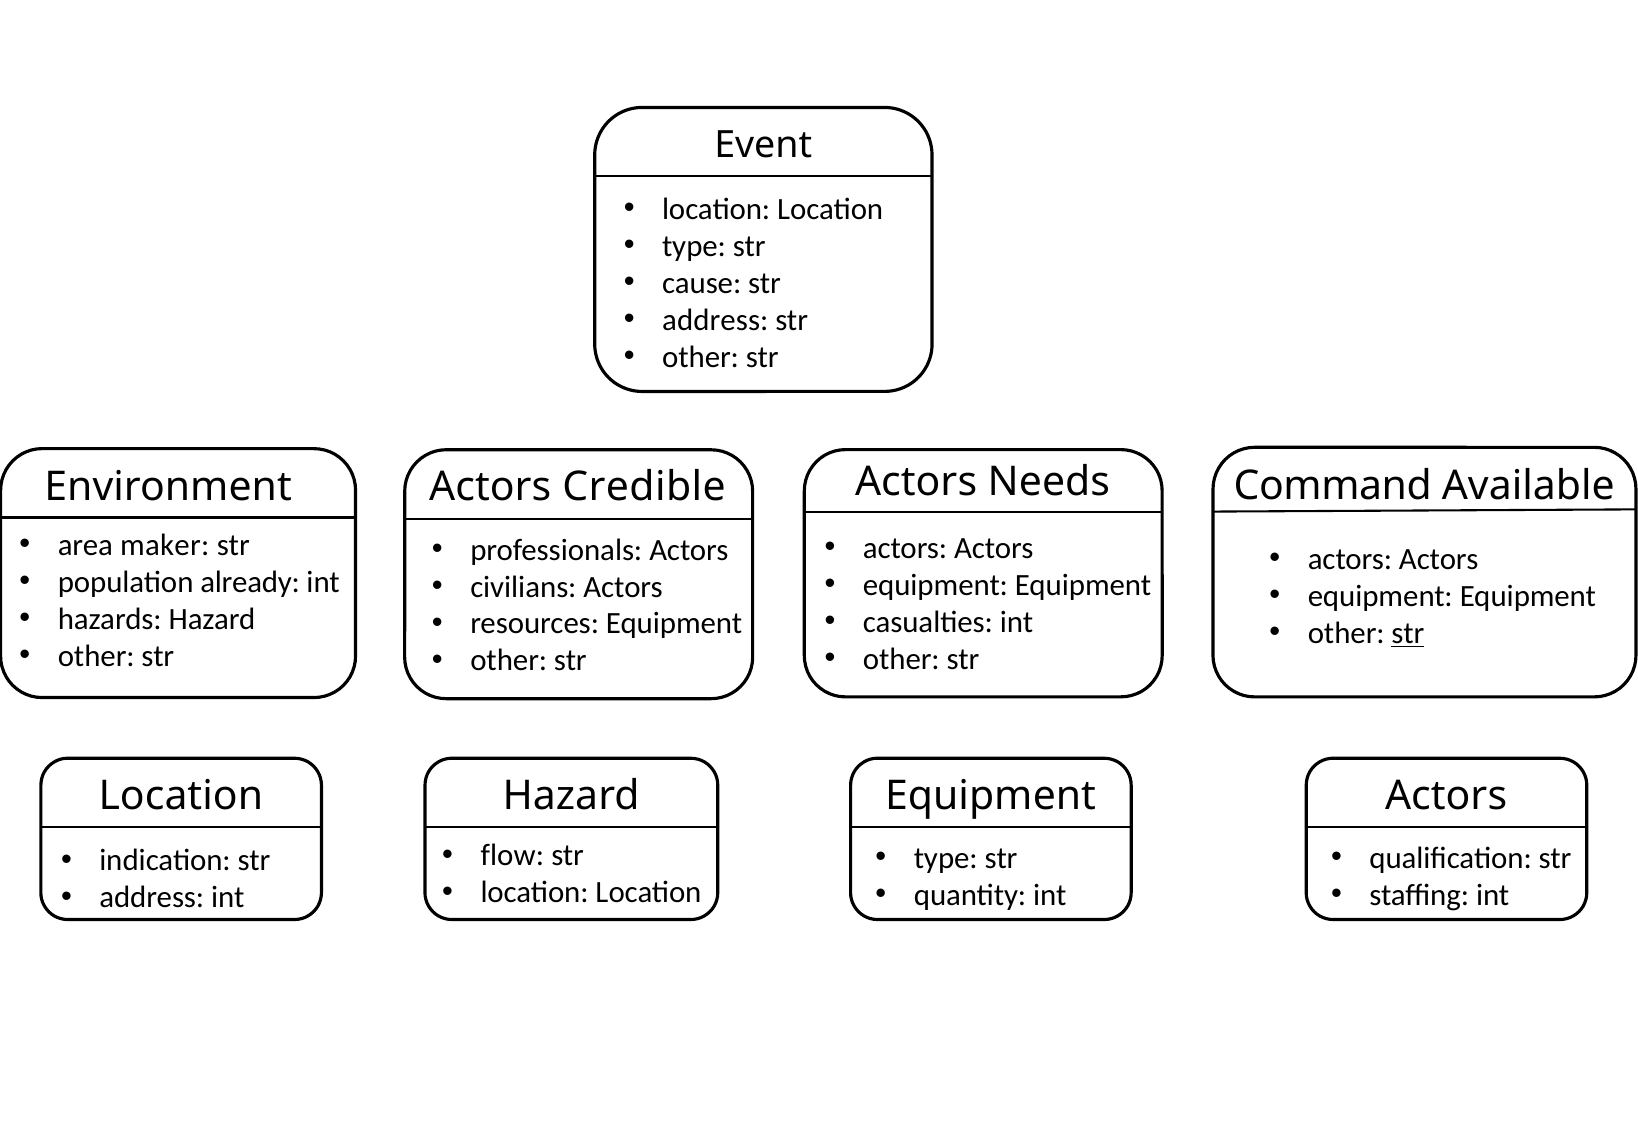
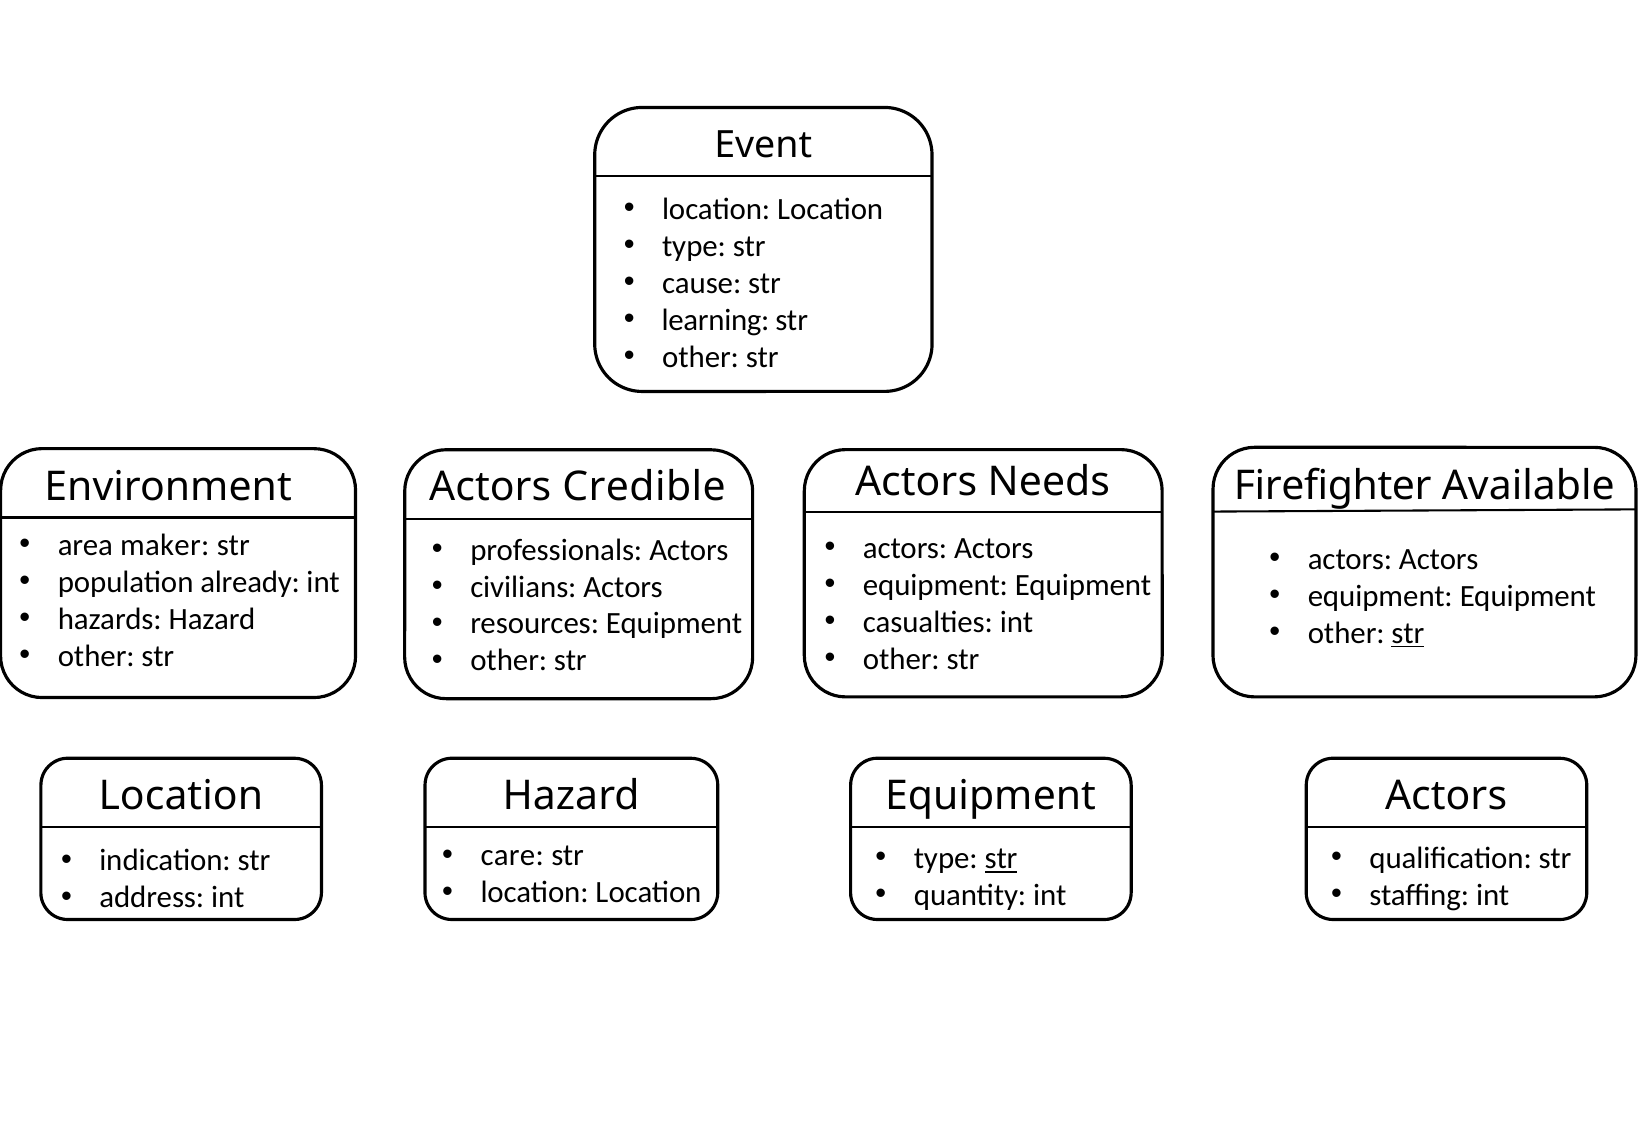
address at (715, 320): address -> learning
Command: Command -> Firefighter
flow: flow -> care
str at (1001, 858) underline: none -> present
